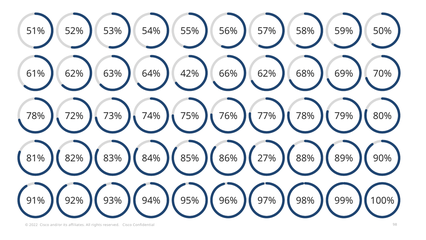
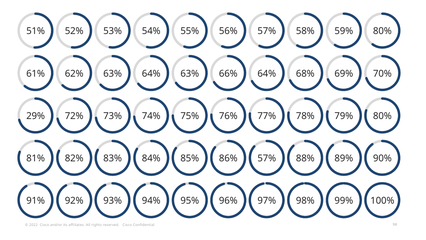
50% at (382, 31): 50% -> 80%
42% at (190, 74): 42% -> 63%
62% at (267, 74): 62% -> 64%
78% at (36, 116): 78% -> 29%
27% at (267, 158): 27% -> 57%
